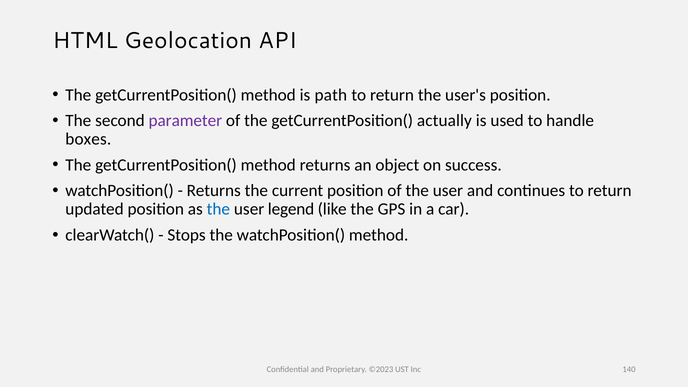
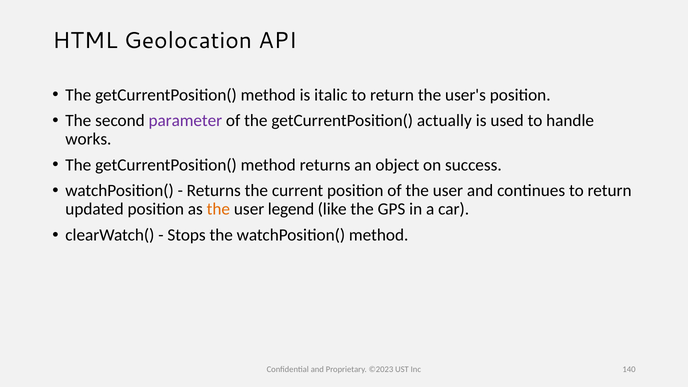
path: path -> italic
boxes: boxes -> works
the at (218, 209) colour: blue -> orange
